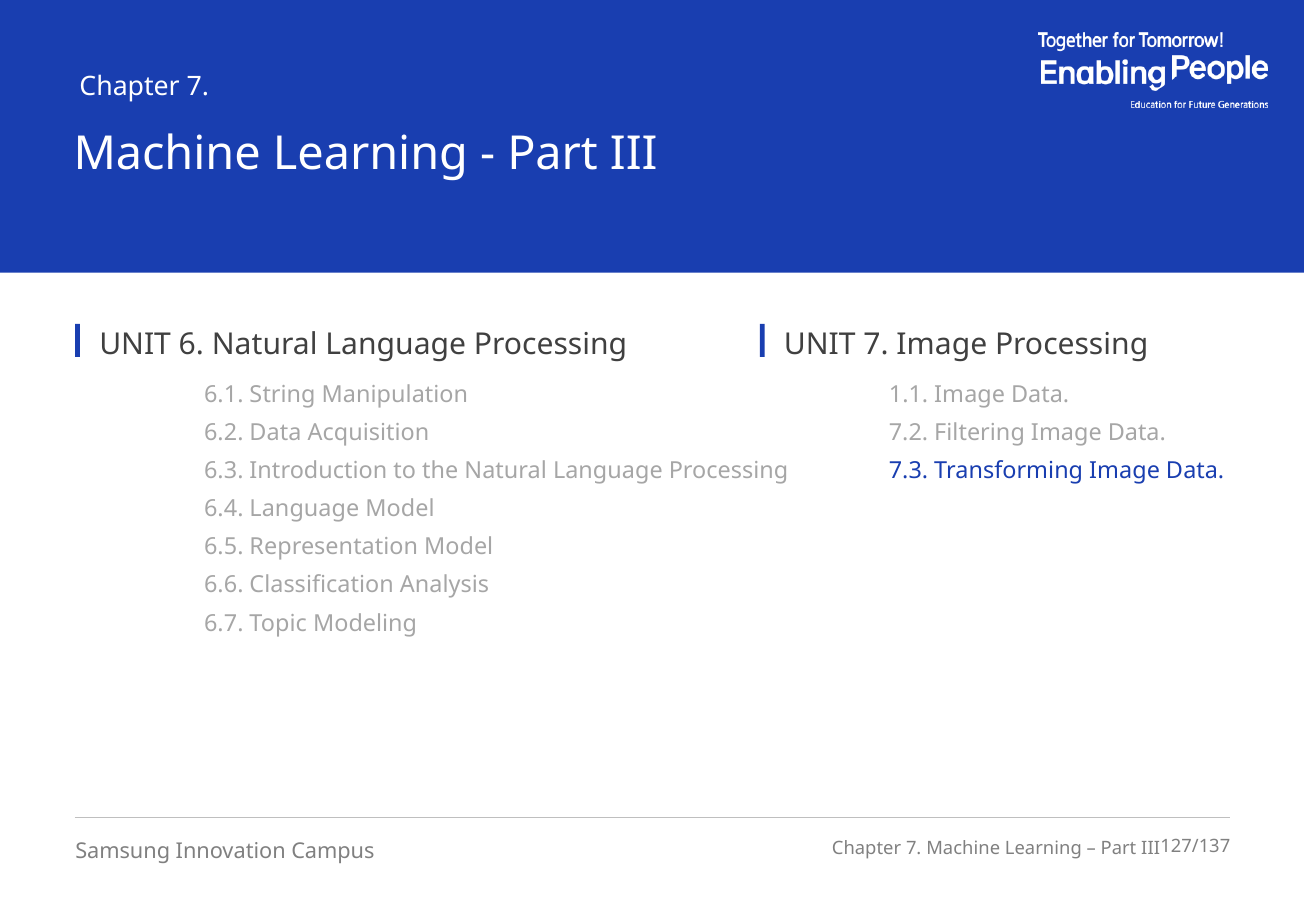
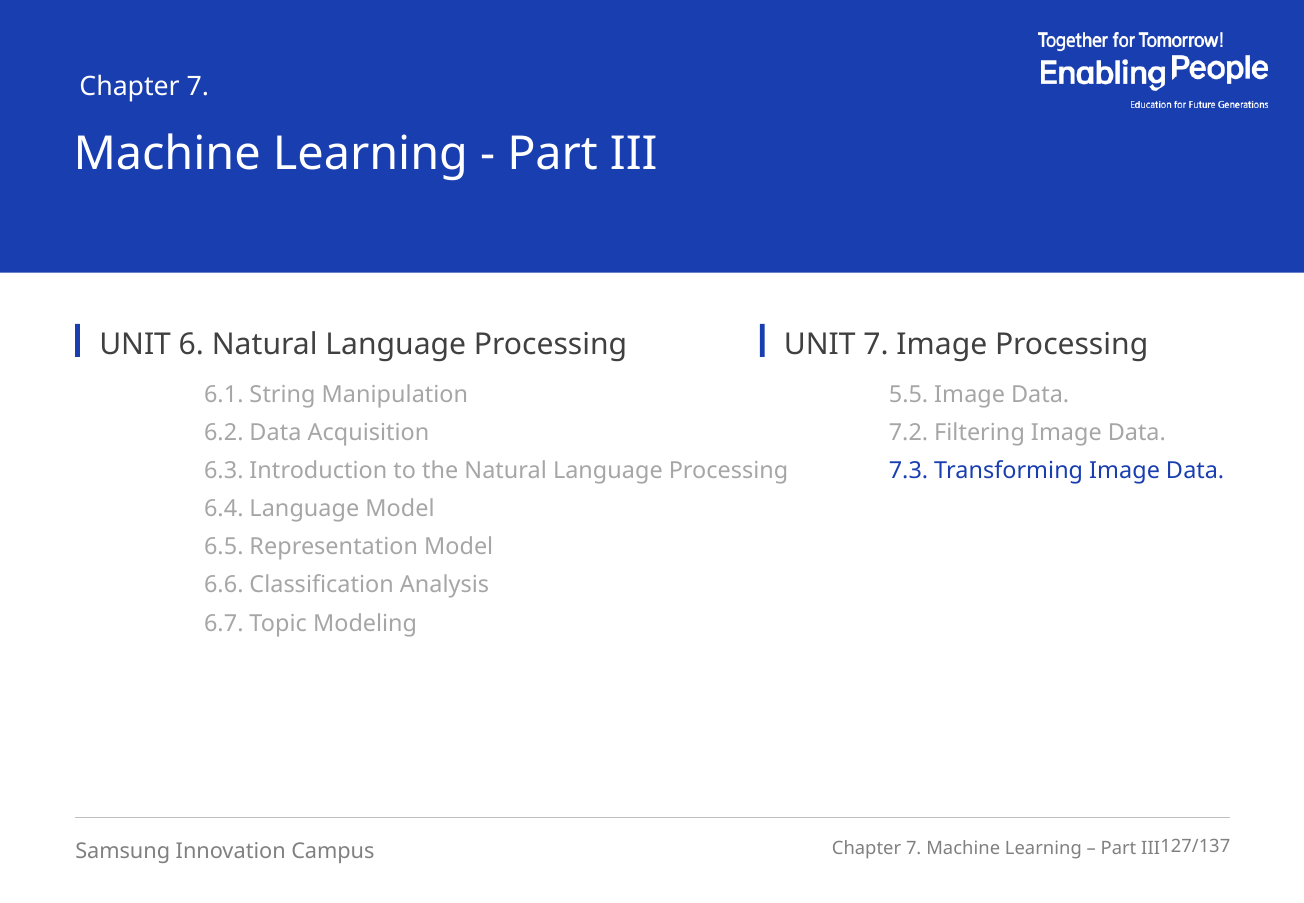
1.1: 1.1 -> 5.5
